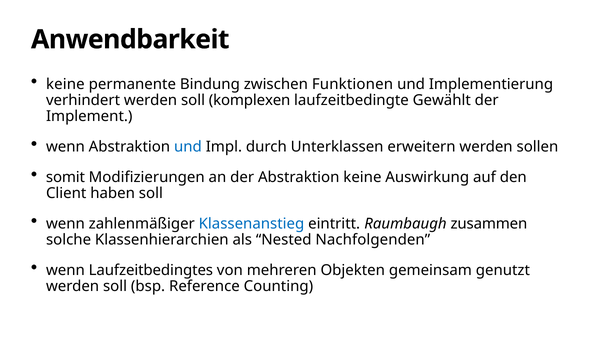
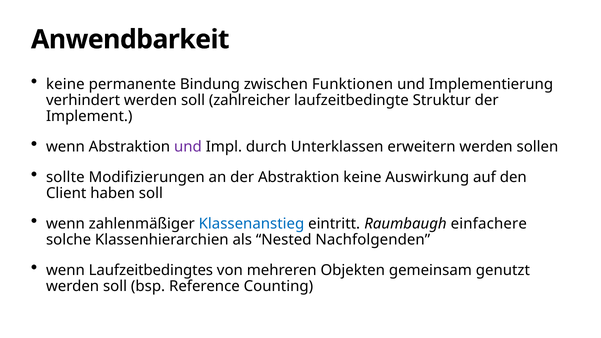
komplexen: komplexen -> zahlreicher
Gewählt: Gewählt -> Struktur
und at (188, 147) colour: blue -> purple
somit: somit -> sollte
zusammen: zusammen -> einfachere
